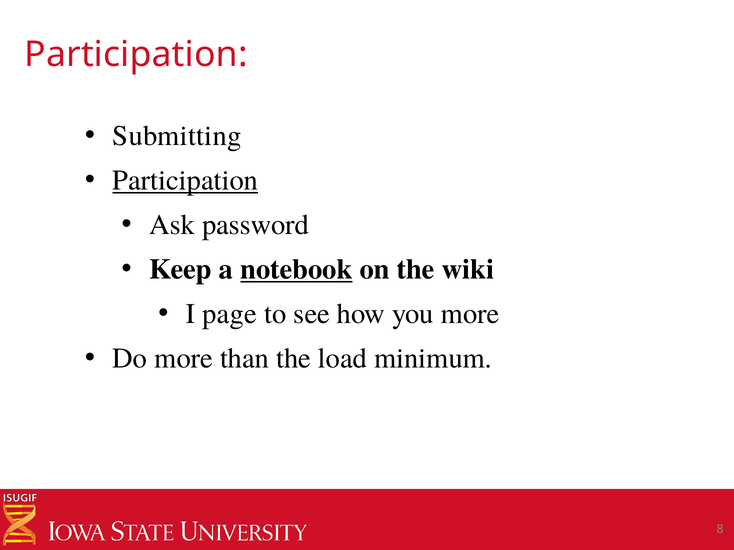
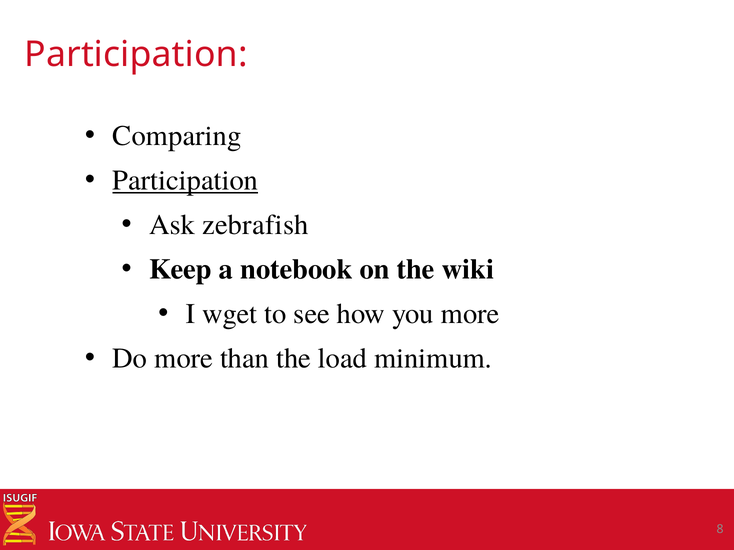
Submitting: Submitting -> Comparing
password: password -> zebrafish
notebook underline: present -> none
page: page -> wget
